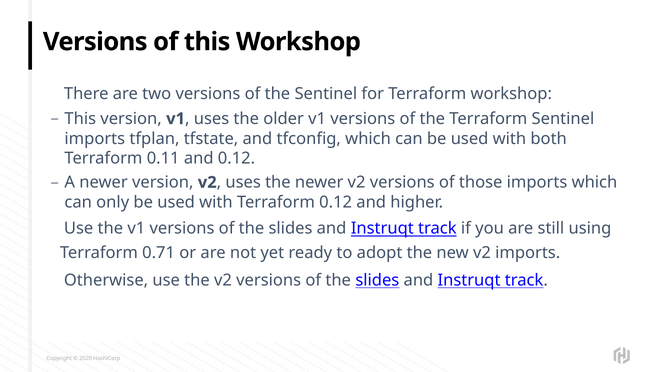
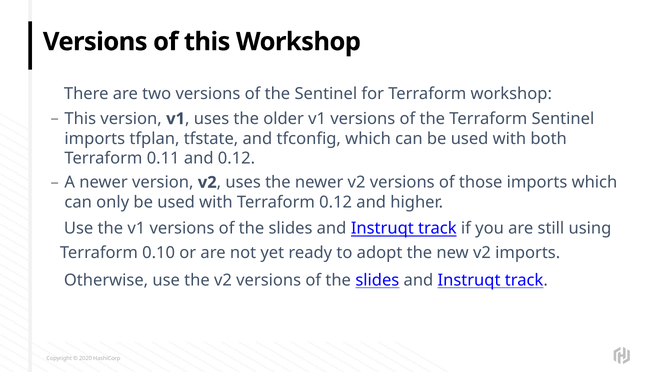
0.71: 0.71 -> 0.10
